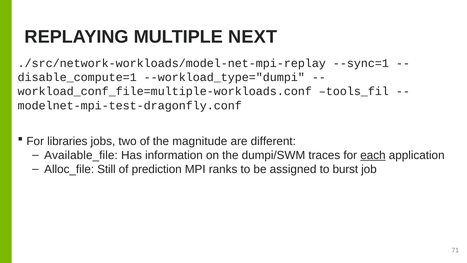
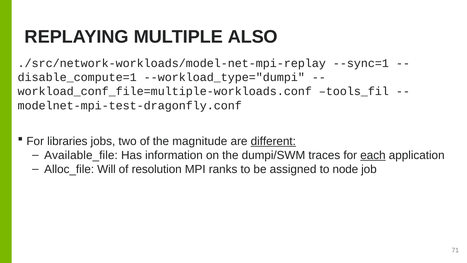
NEXT: NEXT -> ALSO
different underline: none -> present
Still: Still -> Will
prediction: prediction -> resolution
burst: burst -> node
